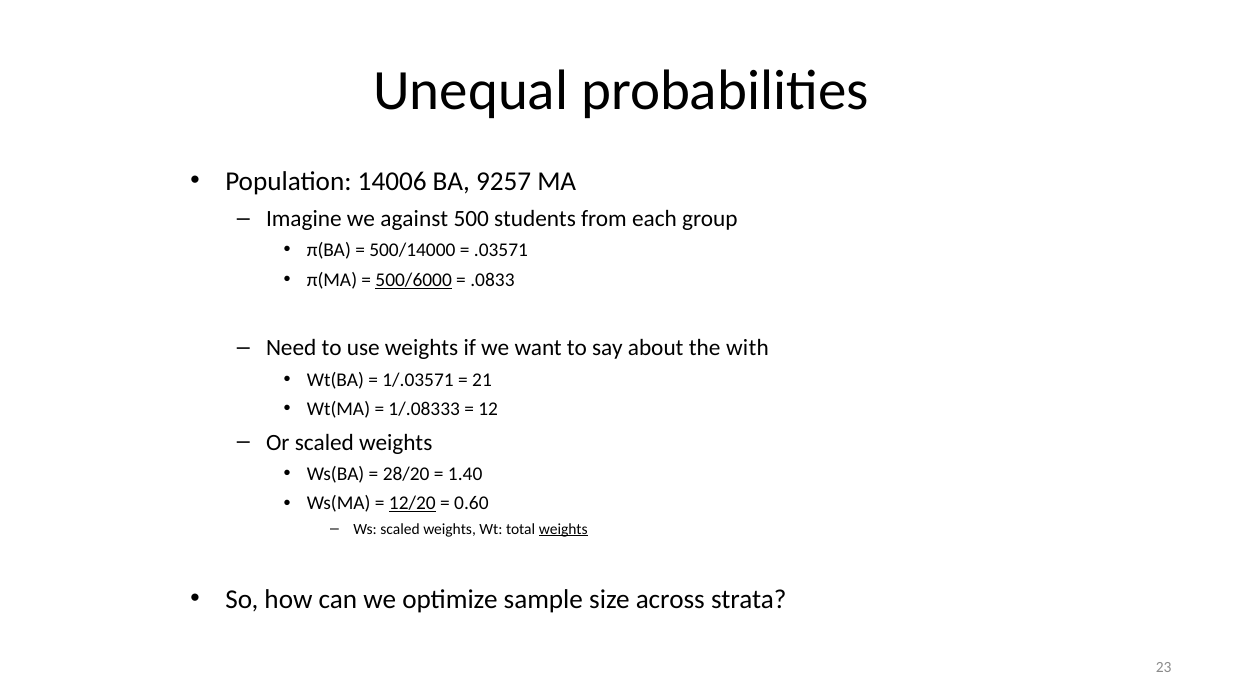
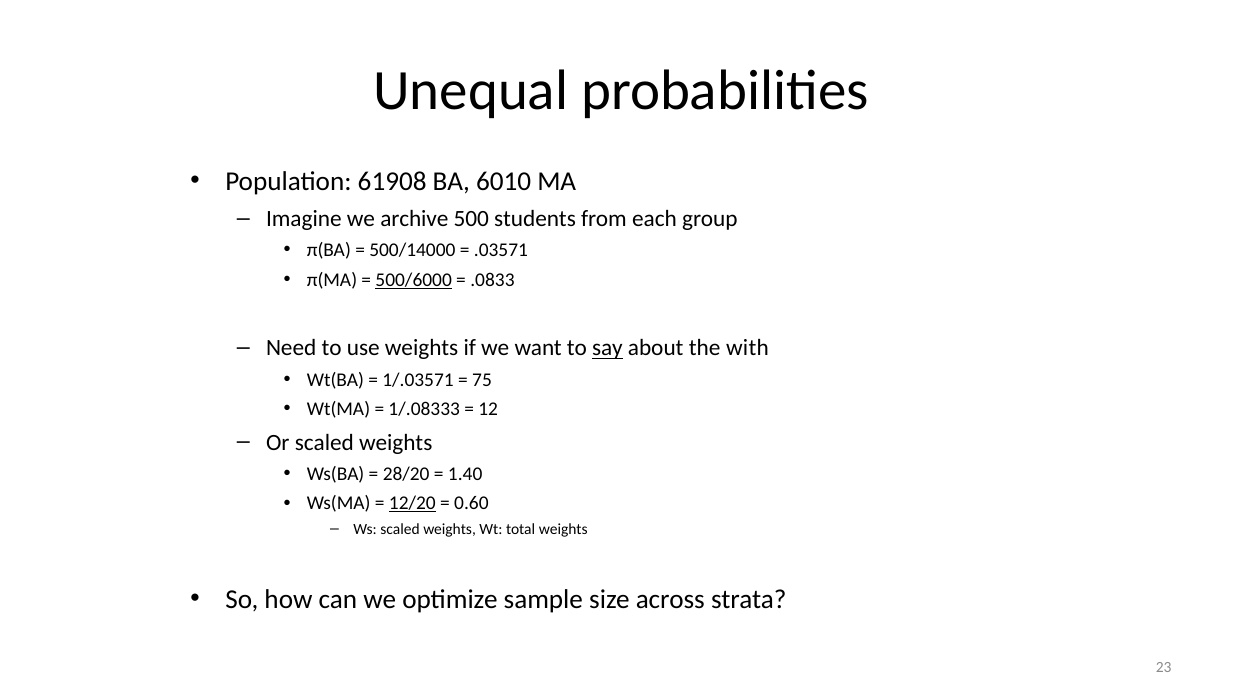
14006: 14006 -> 61908
9257: 9257 -> 6010
against: against -> archive
say underline: none -> present
21: 21 -> 75
weights at (563, 529) underline: present -> none
